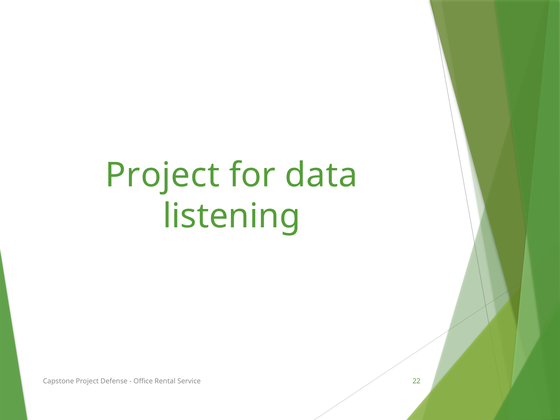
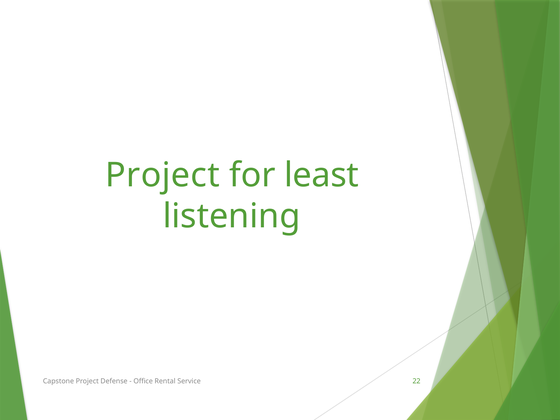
data: data -> least
